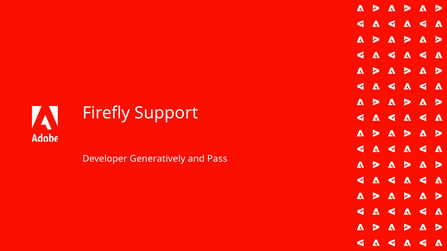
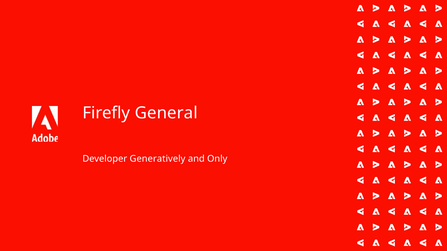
Support: Support -> General
Pass: Pass -> Only
